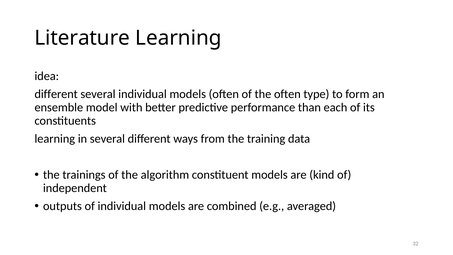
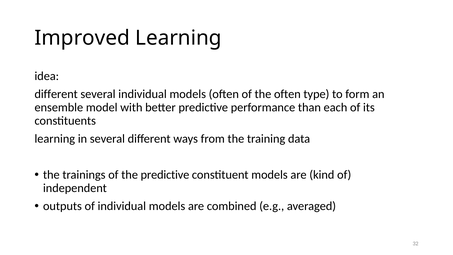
Literature: Literature -> Improved
the algorithm: algorithm -> predictive
